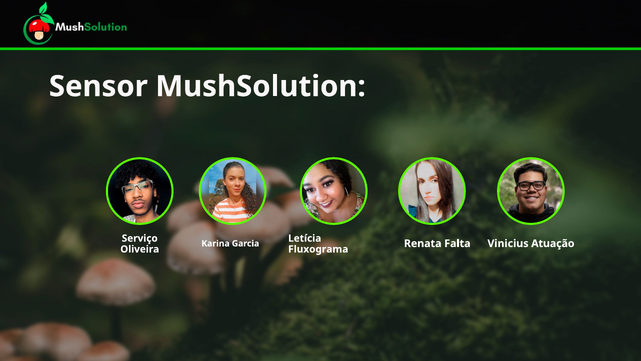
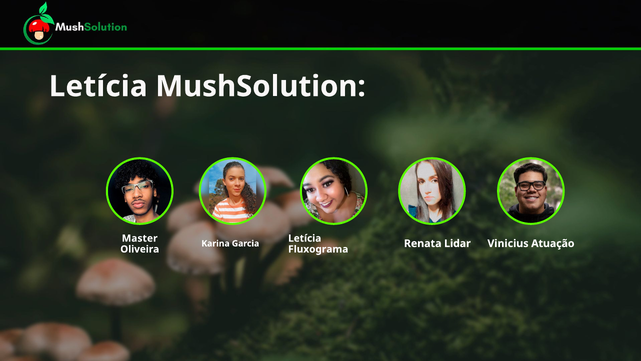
Sensor at (98, 86): Sensor -> Letícia
Serviço: Serviço -> Master
Falta: Falta -> Lidar
